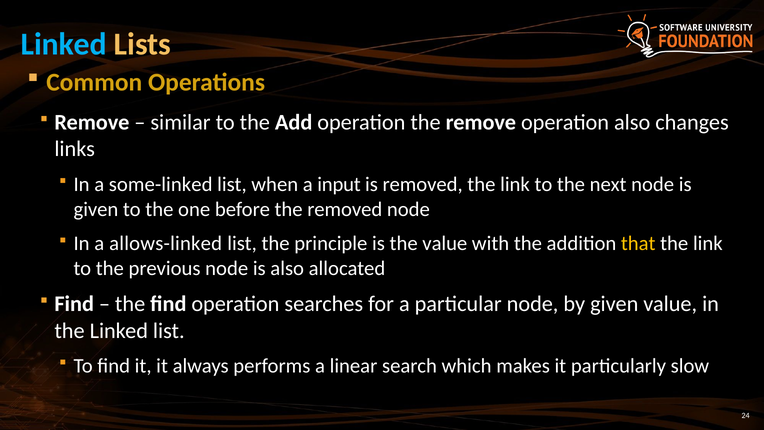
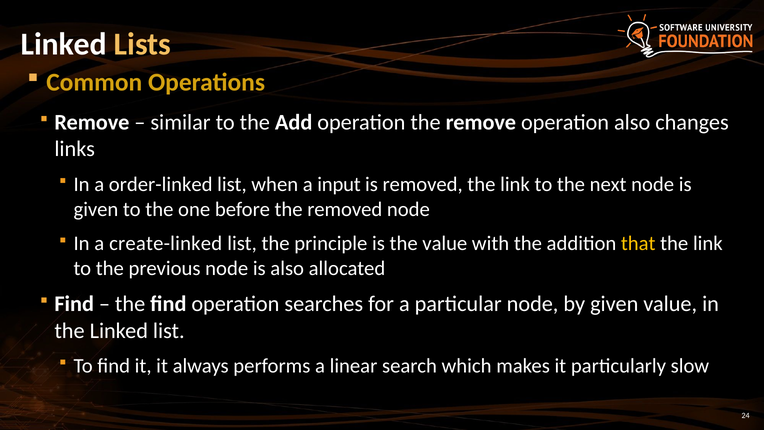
Linked at (64, 44) colour: light blue -> white
some-linked: some-linked -> order-linked
allows-linked: allows-linked -> create-linked
